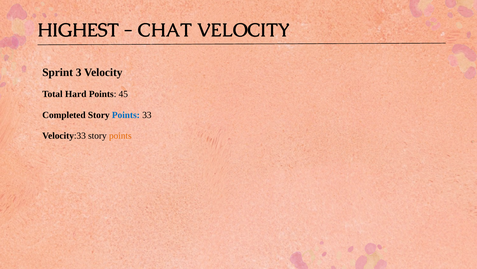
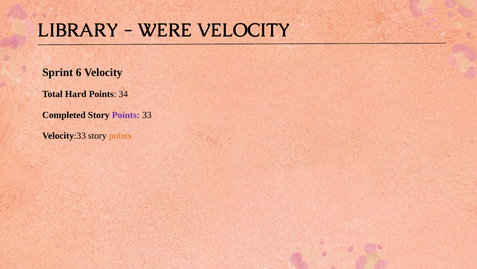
HIGHEST: HIGHEST -> LIBRARY
CHAT: CHAT -> WERE
3: 3 -> 6
45: 45 -> 34
Points at (126, 115) colour: blue -> purple
